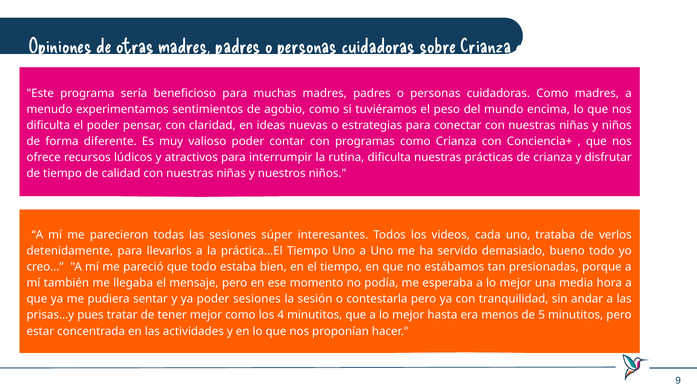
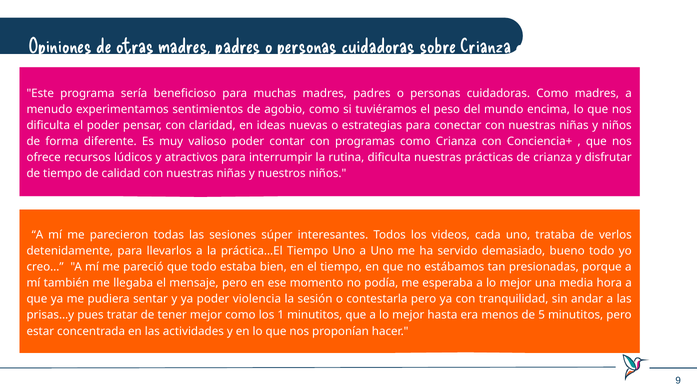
poder sesiones: sesiones -> violencia
4: 4 -> 1
